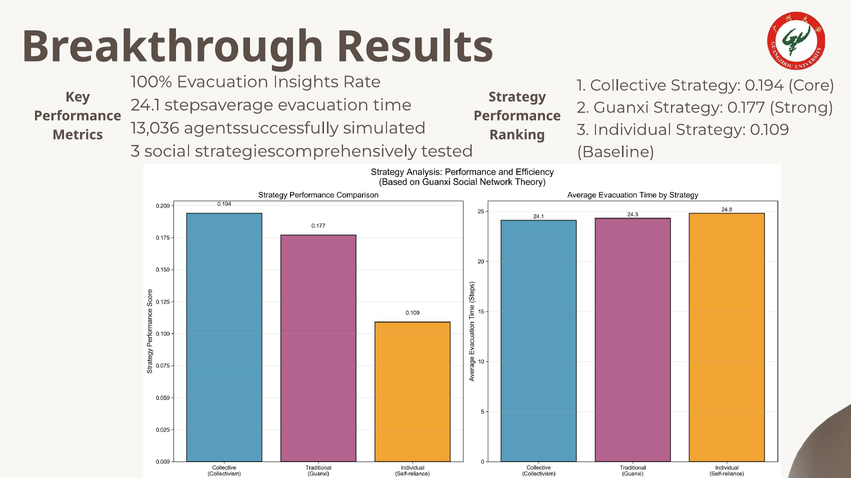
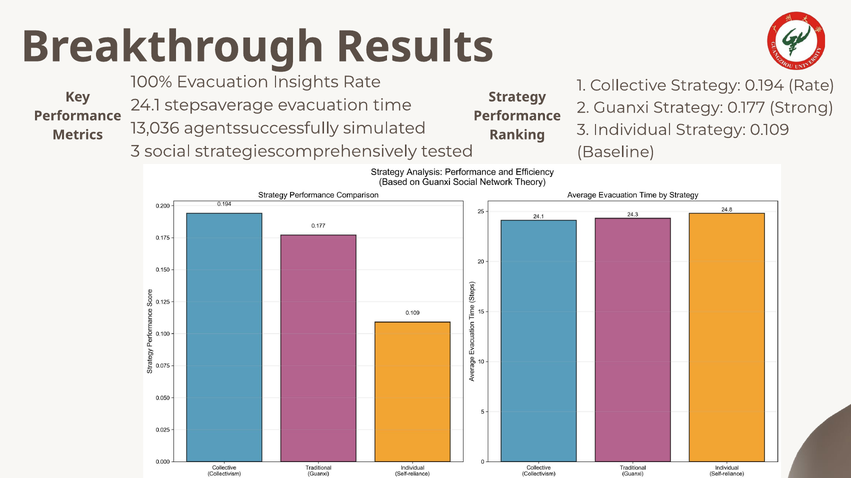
0.194 Core: Core -> Rate
